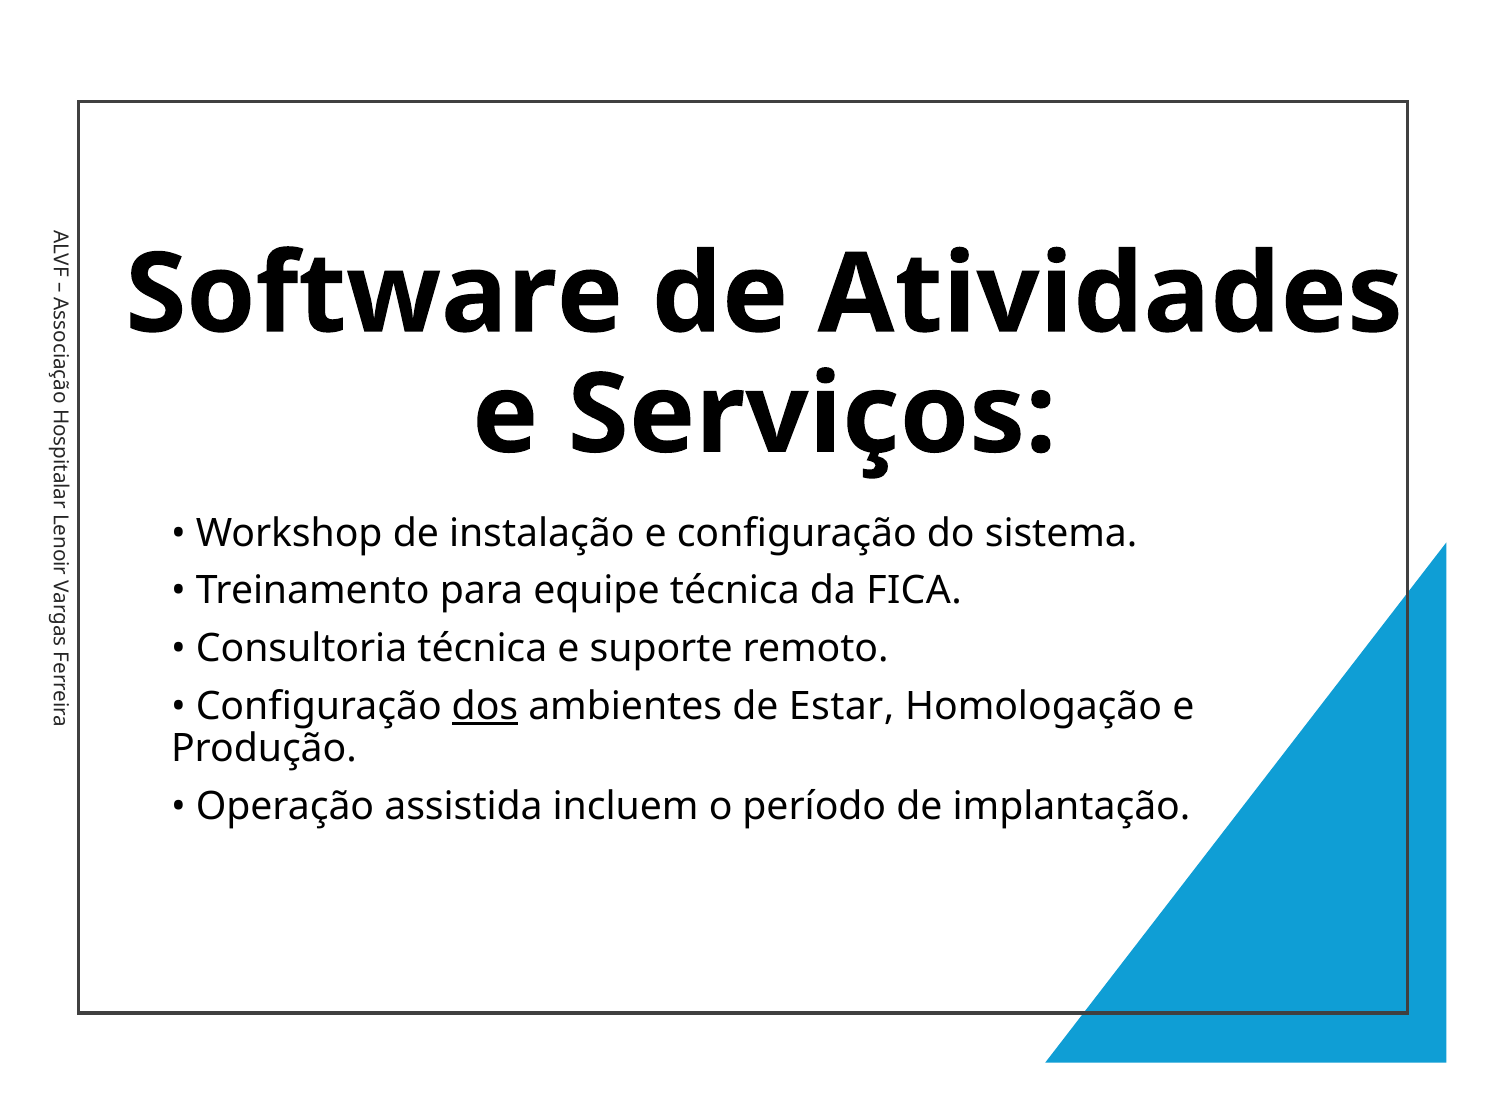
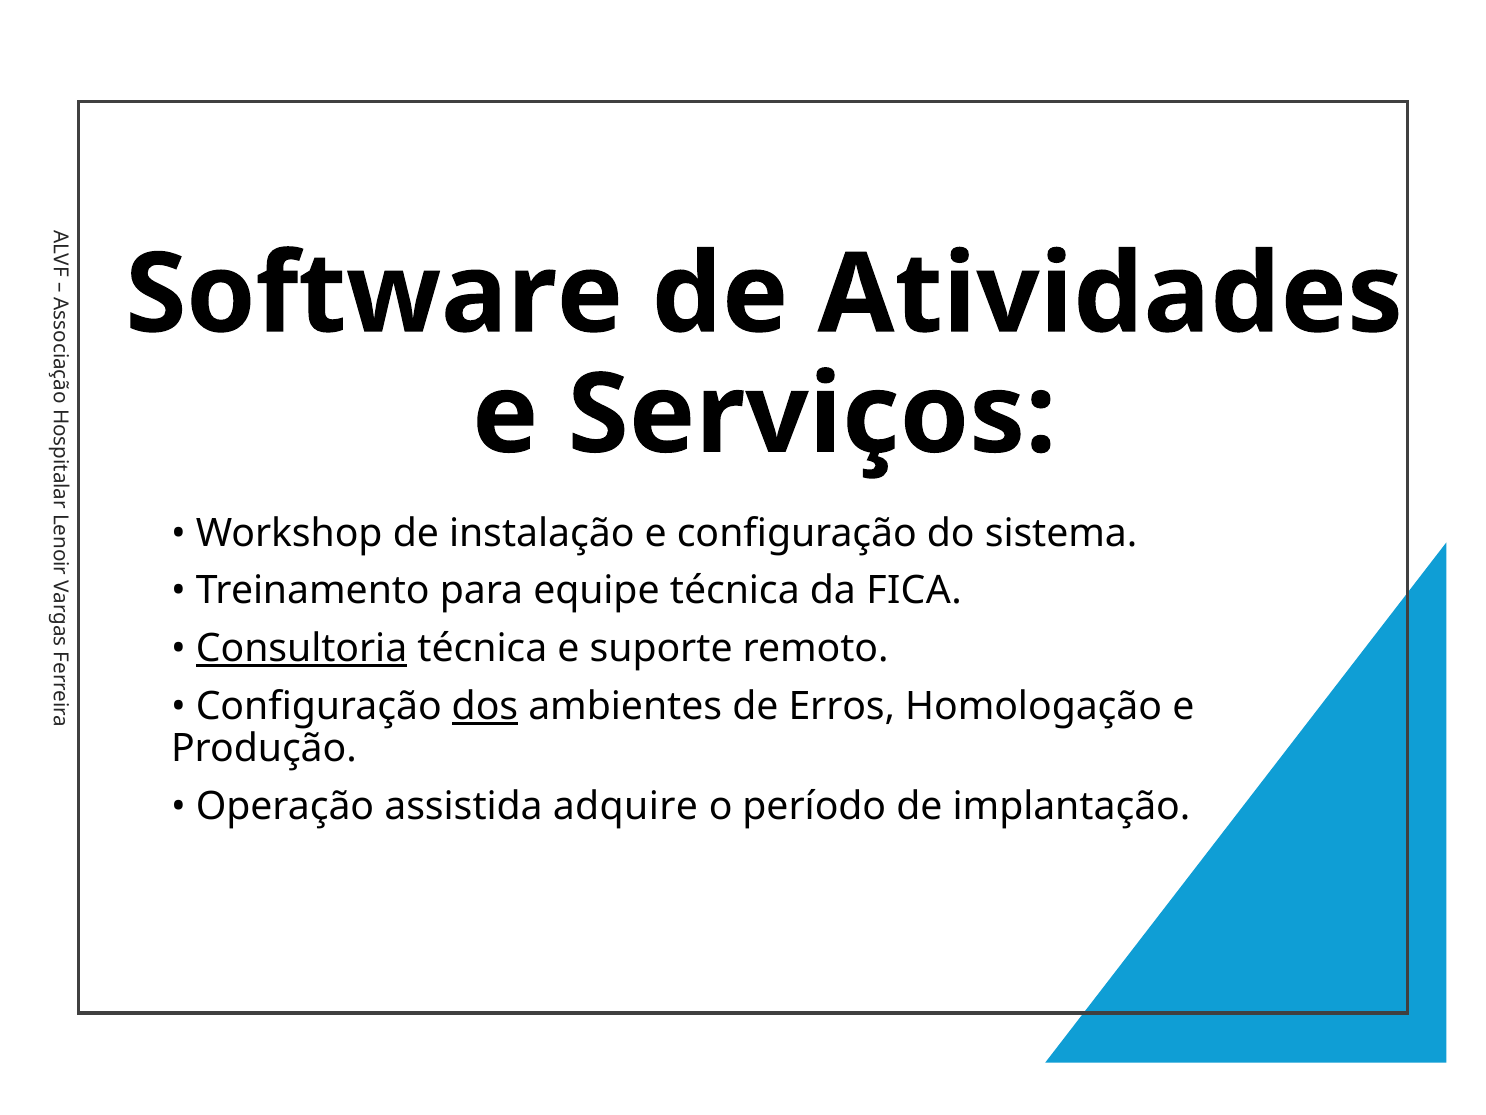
Consultoria underline: none -> present
Estar: Estar -> Erros
incluem: incluem -> adquire
